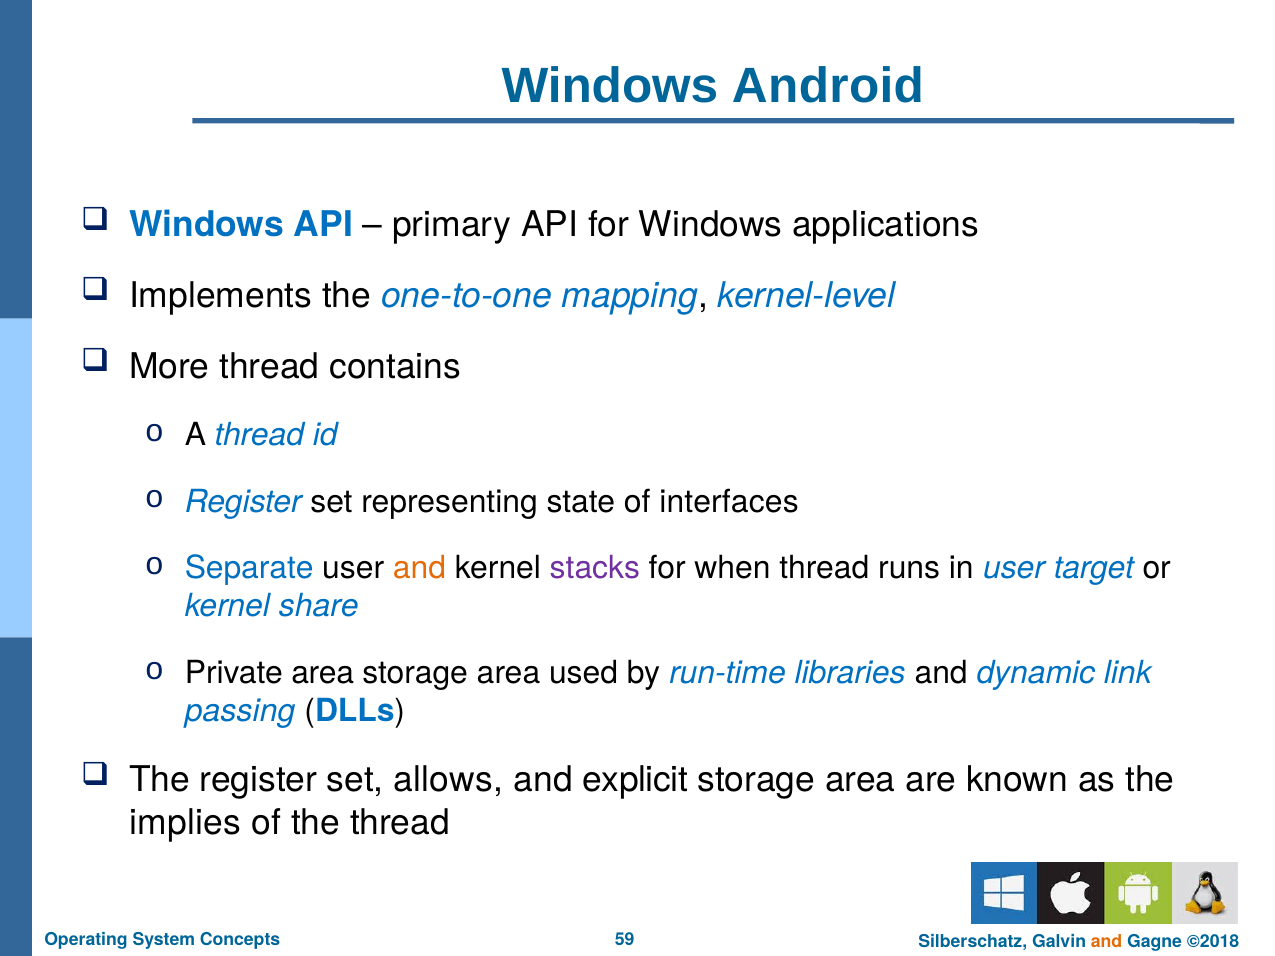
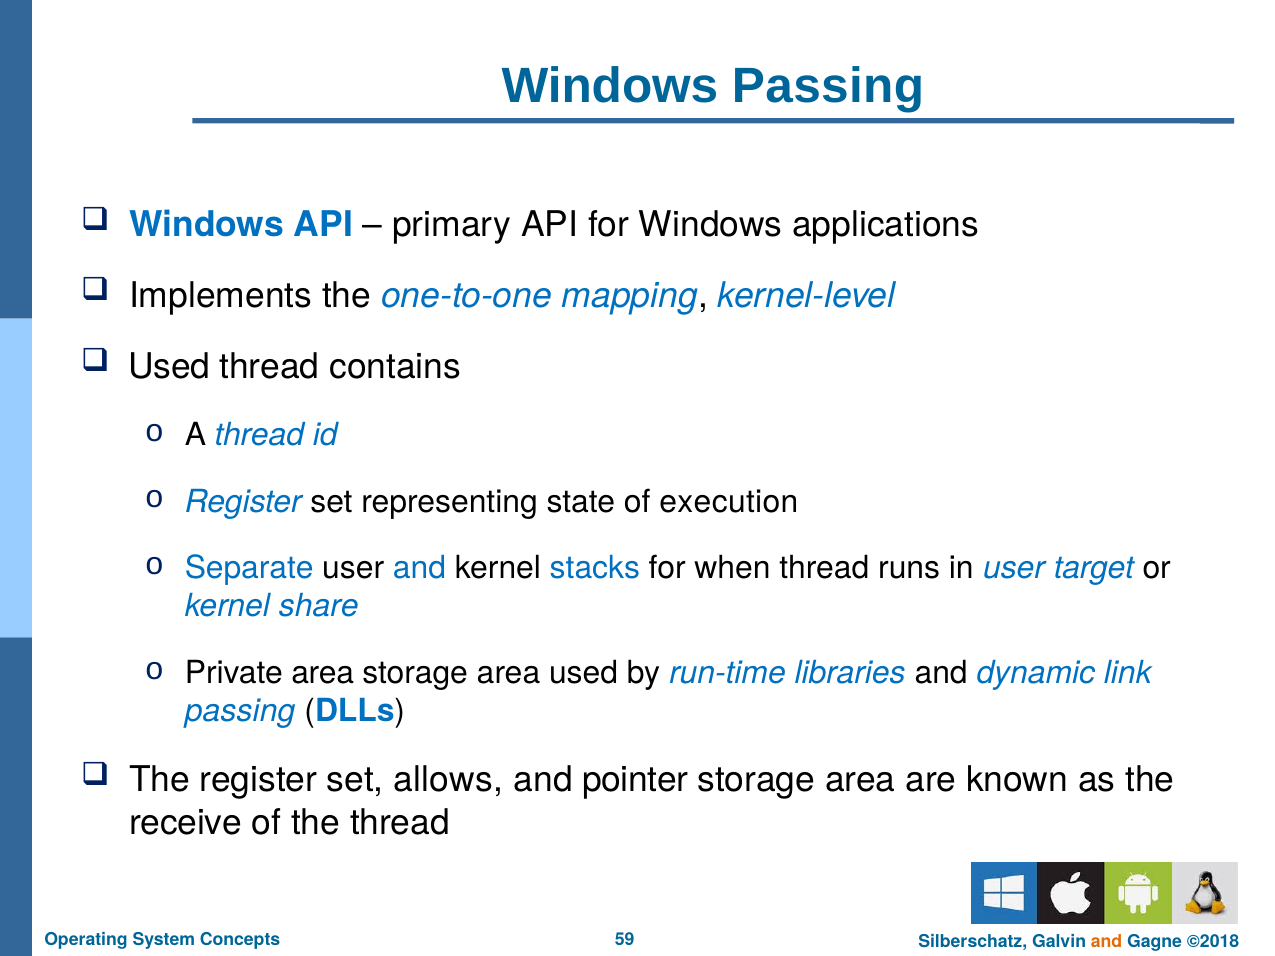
Windows Android: Android -> Passing
More at (169, 367): More -> Used
interfaces: interfaces -> execution
and at (420, 568) colour: orange -> blue
stacks colour: purple -> blue
explicit: explicit -> pointer
implies: implies -> receive
